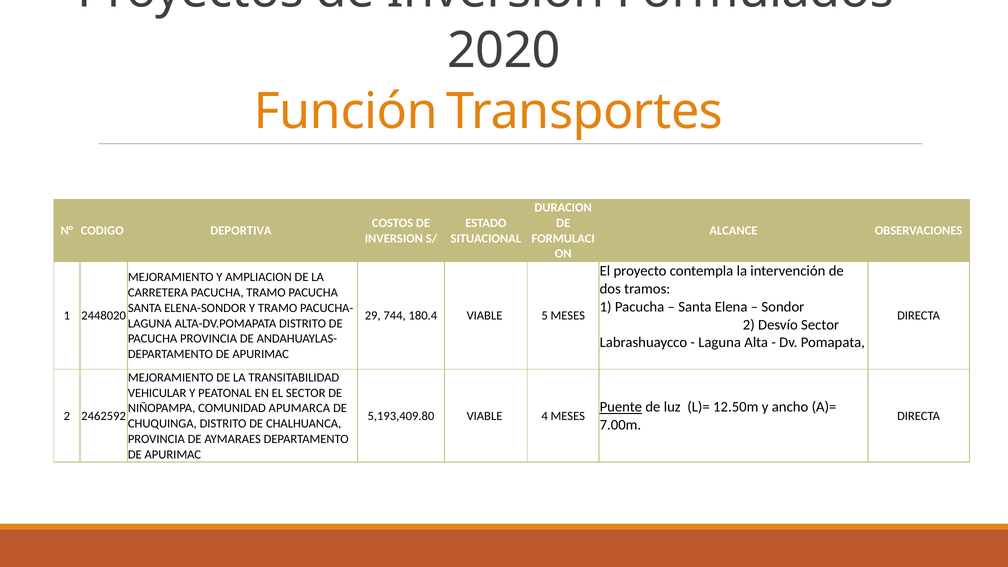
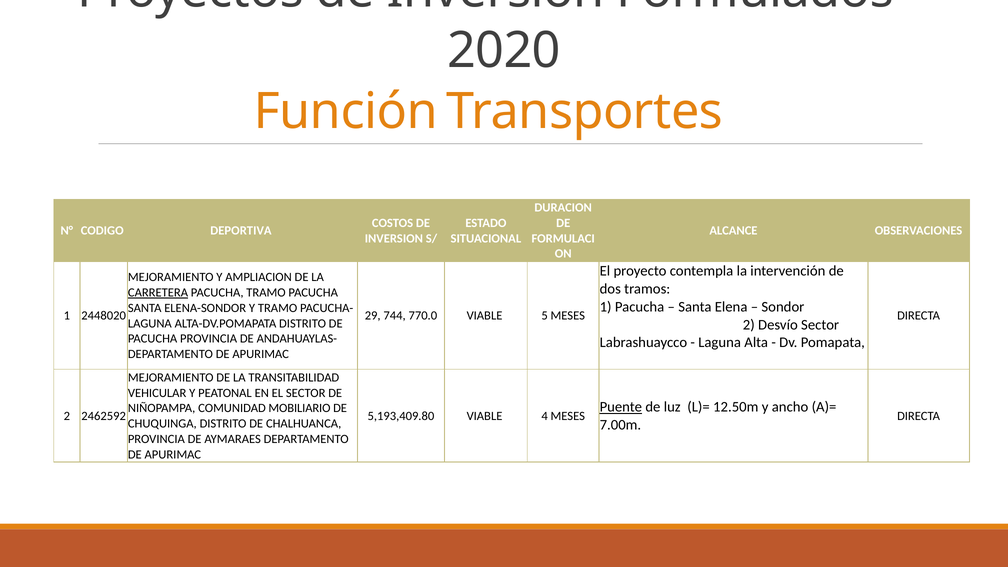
CARRETERA underline: none -> present
180.4: 180.4 -> 770.0
APUMARCA: APUMARCA -> MOBILIARIO
